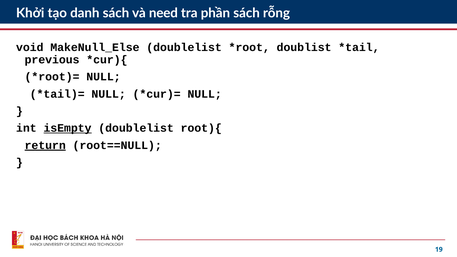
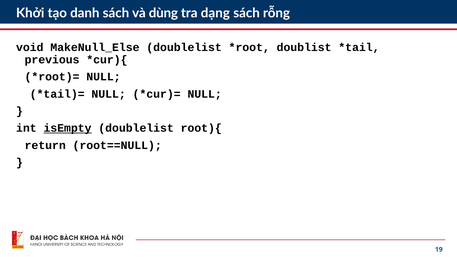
need: need -> dùng
phần: phần -> dạng
return underline: present -> none
